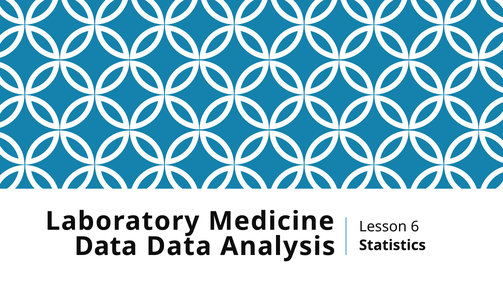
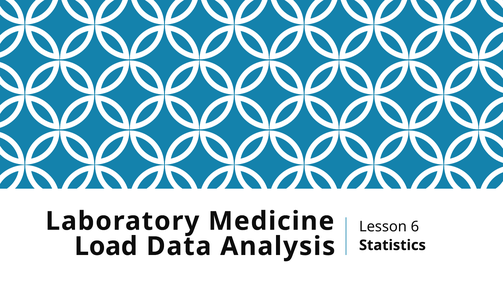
Data at (106, 246): Data -> Load
